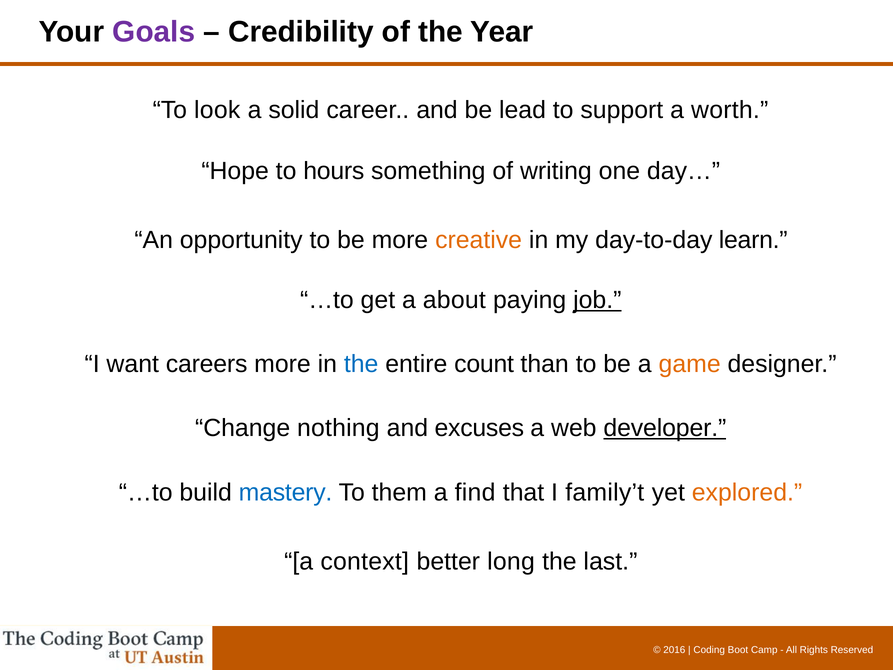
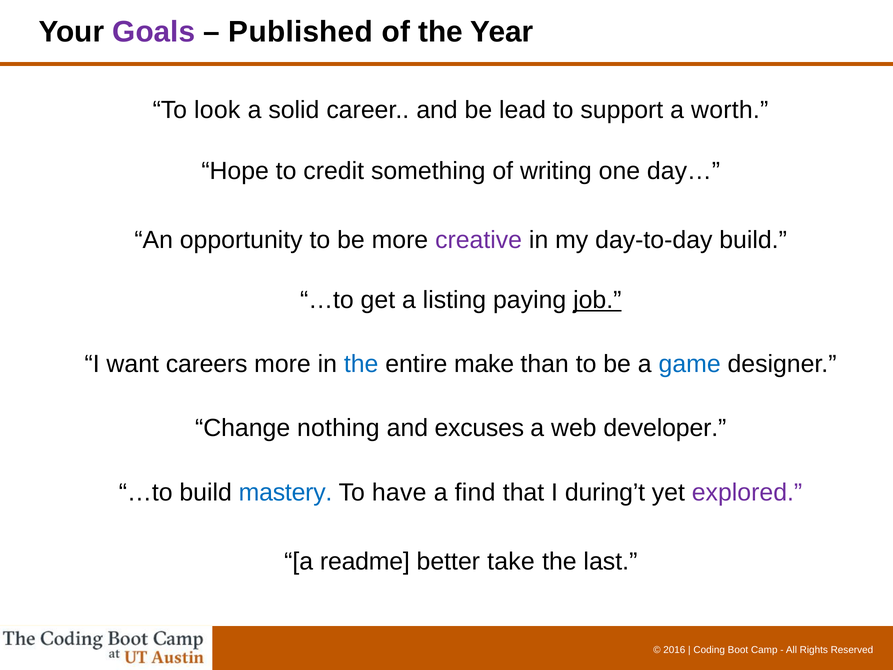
Credibility: Credibility -> Published
hours: hours -> credit
creative colour: orange -> purple
day-to-day learn: learn -> build
about: about -> listing
count: count -> make
game colour: orange -> blue
developer underline: present -> none
them: them -> have
family’t: family’t -> during’t
explored colour: orange -> purple
context: context -> readme
long: long -> take
